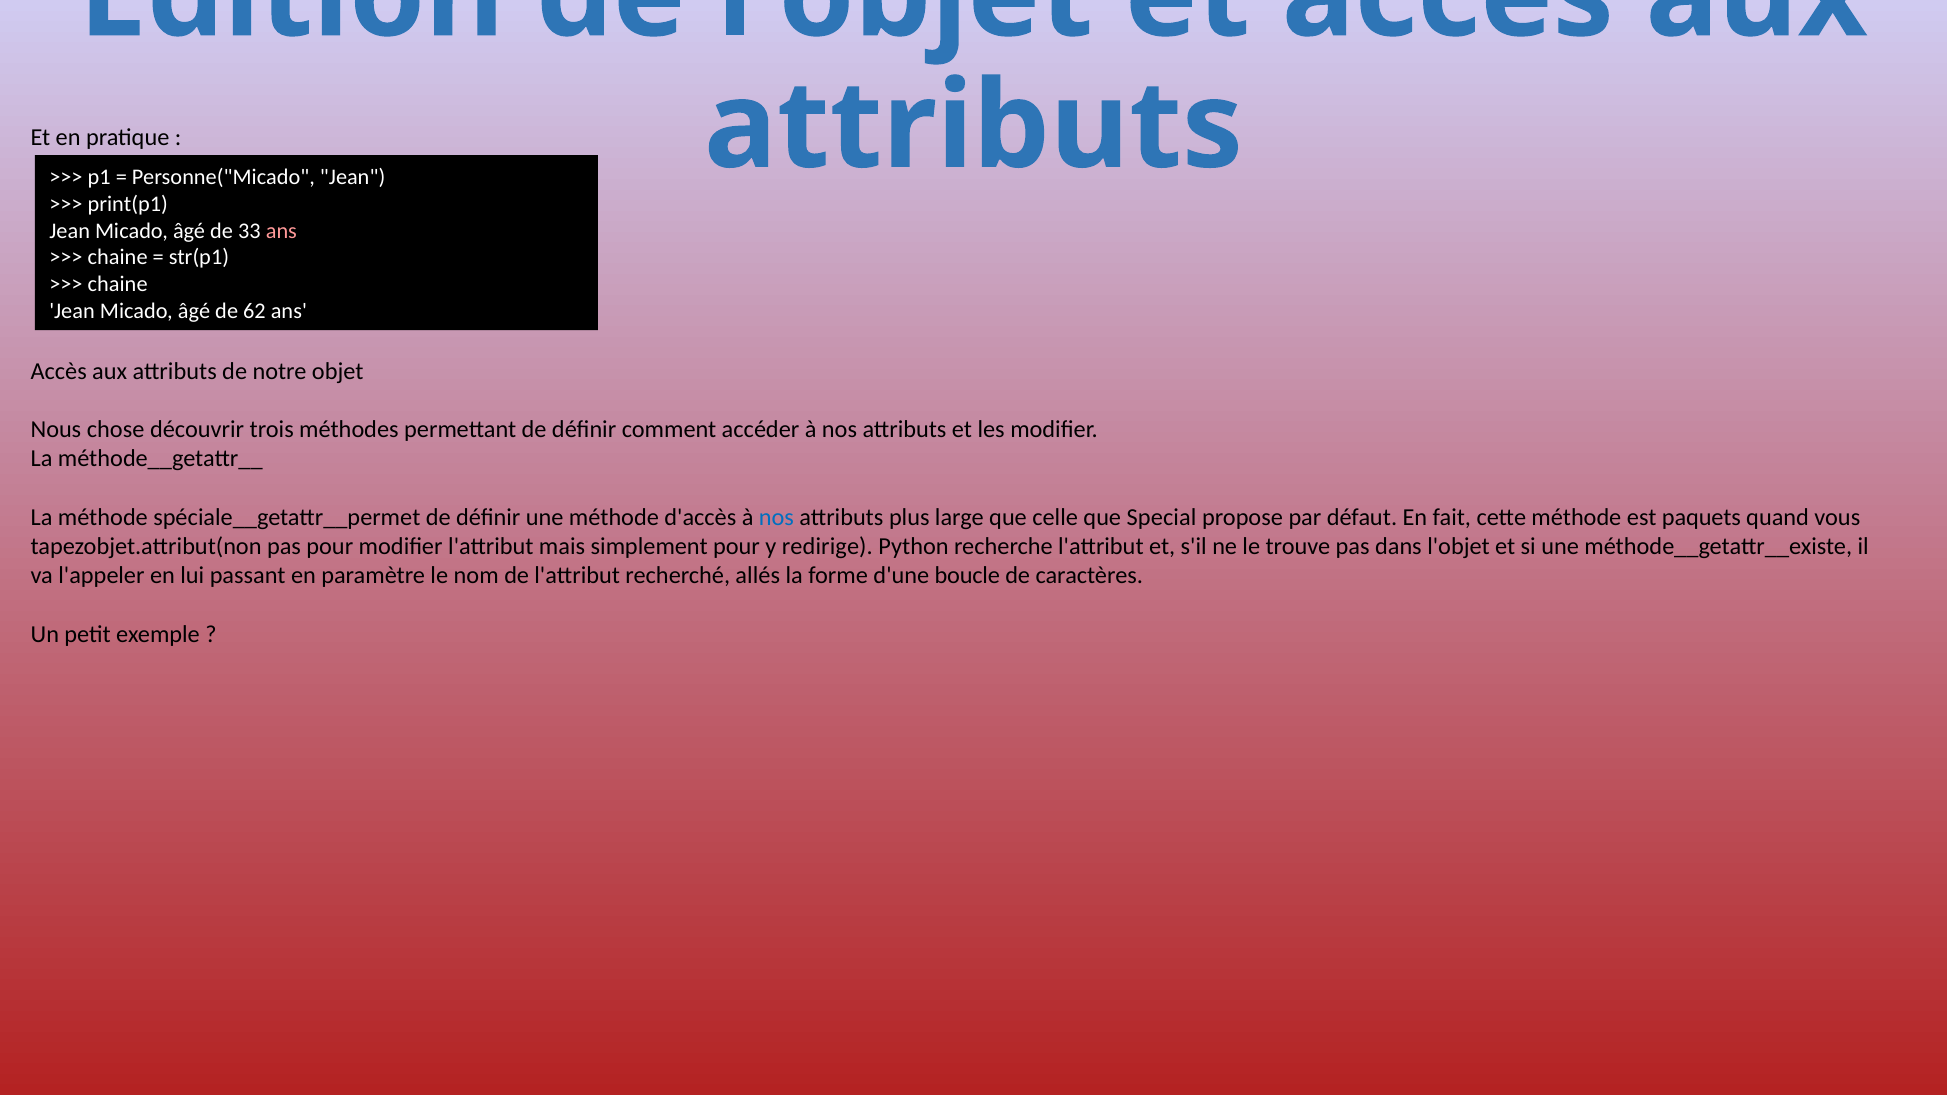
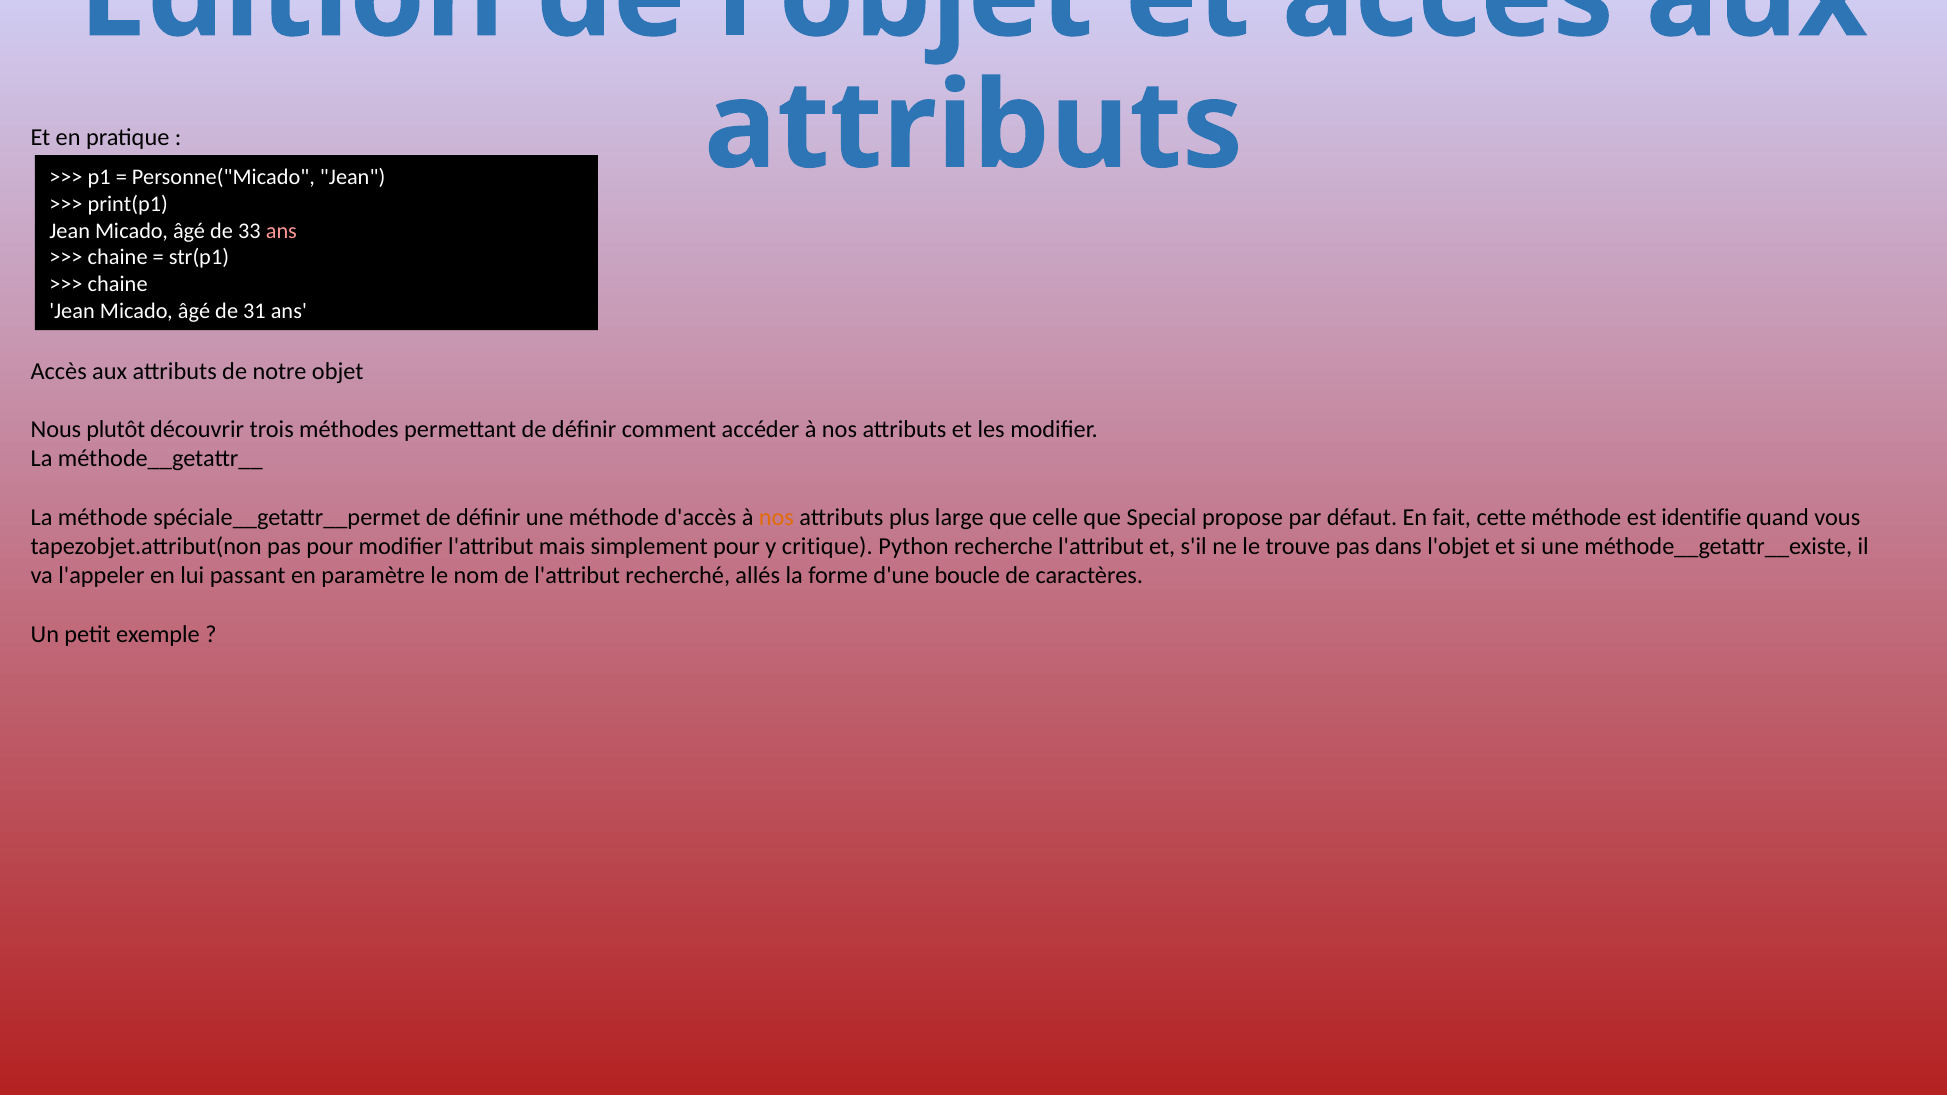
62: 62 -> 31
chose: chose -> plutôt
nos at (776, 517) colour: blue -> orange
paquets: paquets -> identifie
redirige: redirige -> critique
